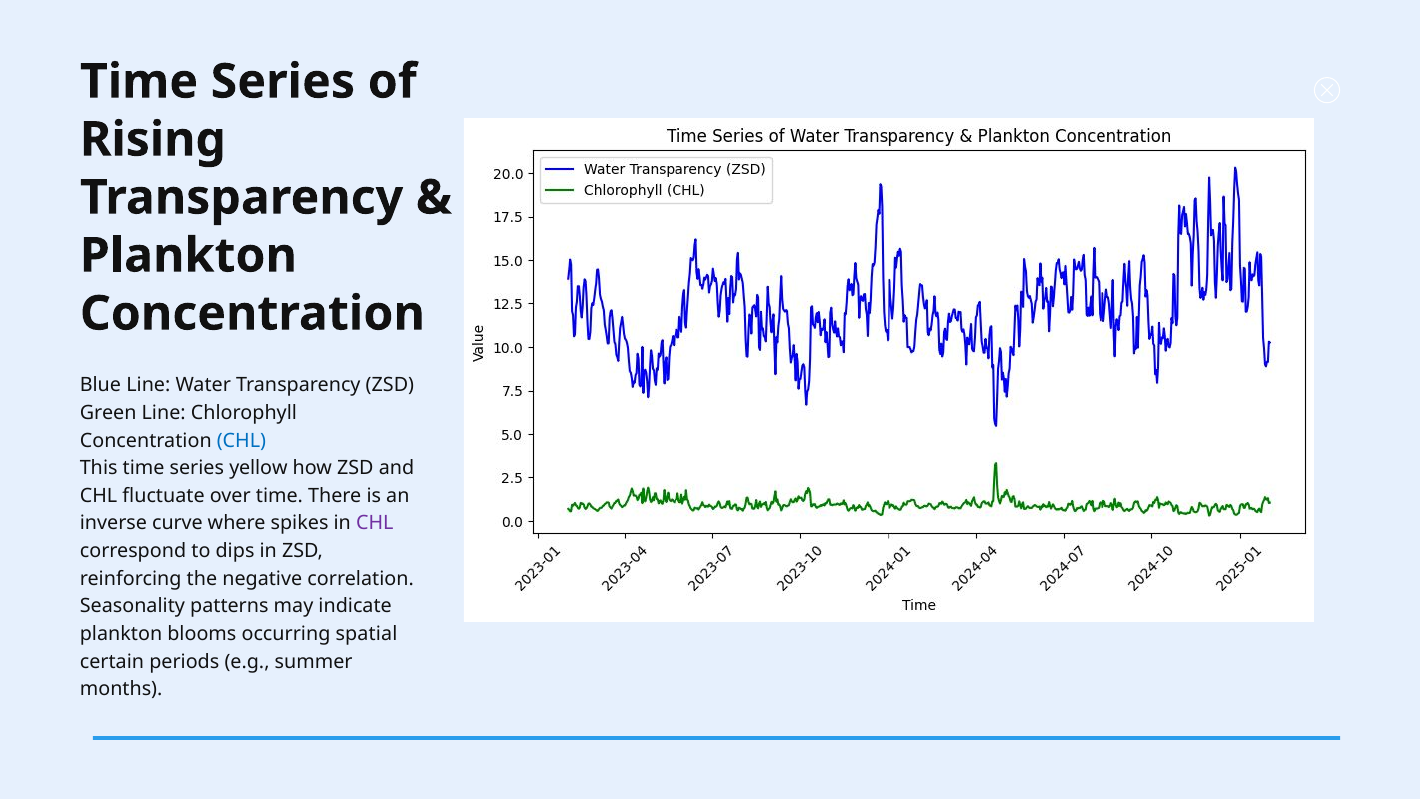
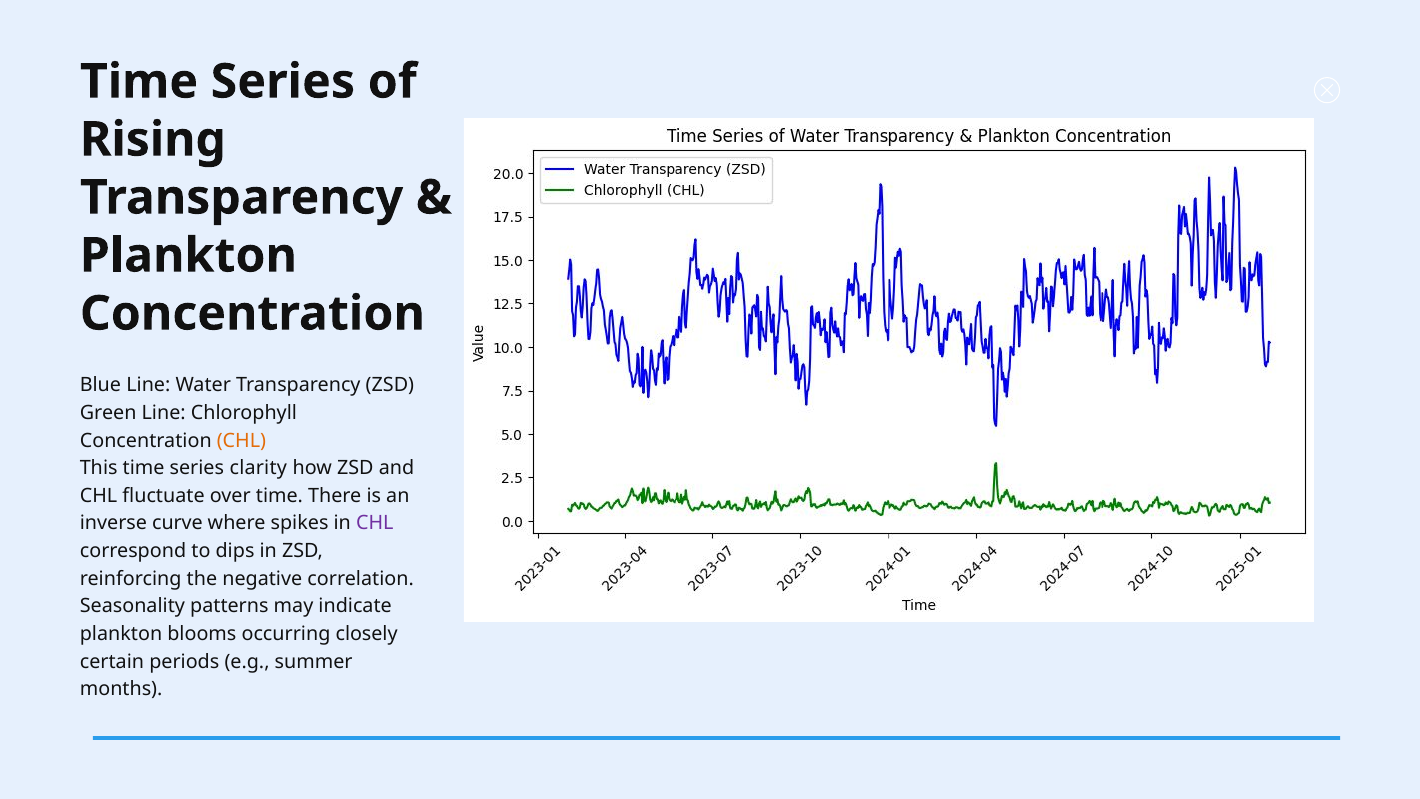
CHL at (241, 440) colour: blue -> orange
yellow: yellow -> clarity
spatial: spatial -> closely
